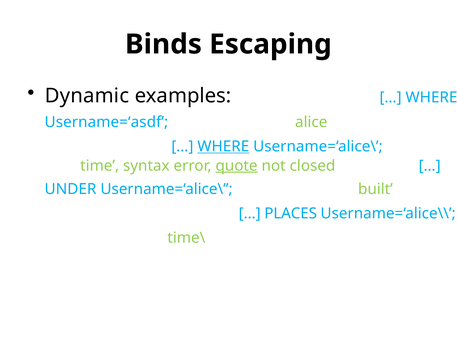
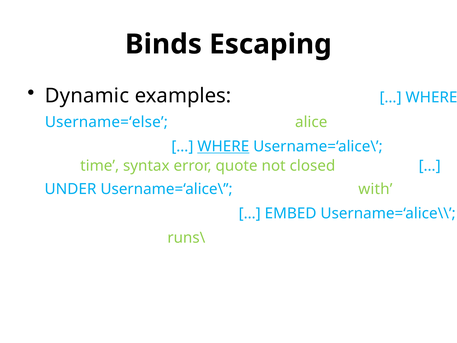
Username=‘asdf: Username=‘asdf -> Username=‘else
quote underline: present -> none
built: built -> with
PLACES: PLACES -> EMBED
time\: time\ -> runs\
